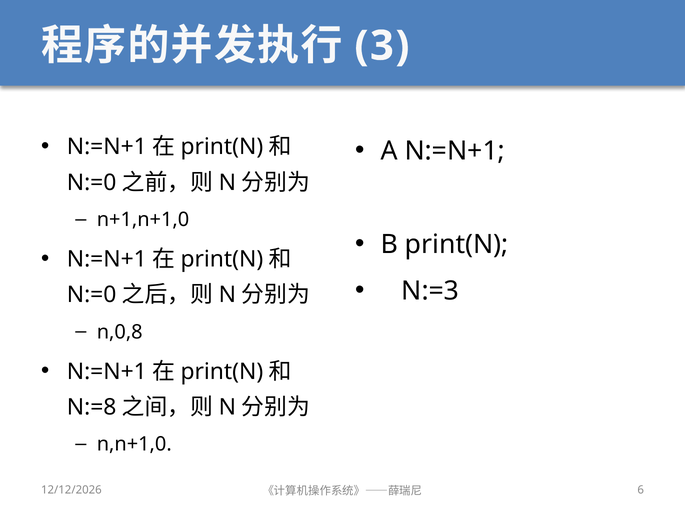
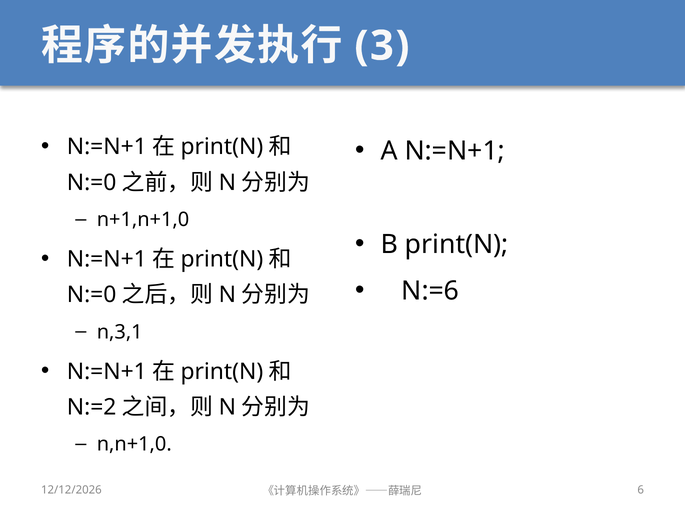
N:=3: N:=3 -> N:=6
n,0,8: n,0,8 -> n,3,1
N:=8: N:=8 -> N:=2
